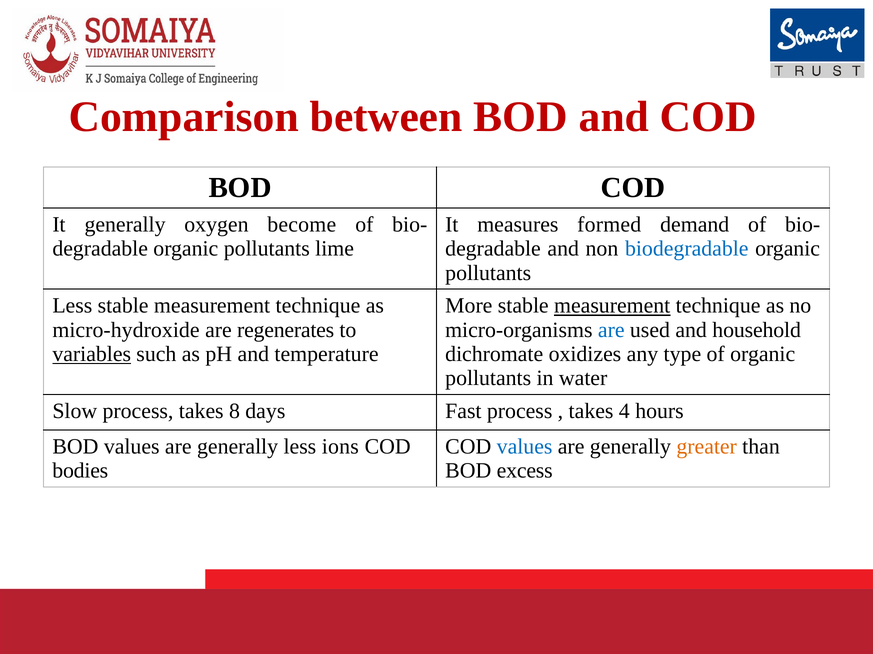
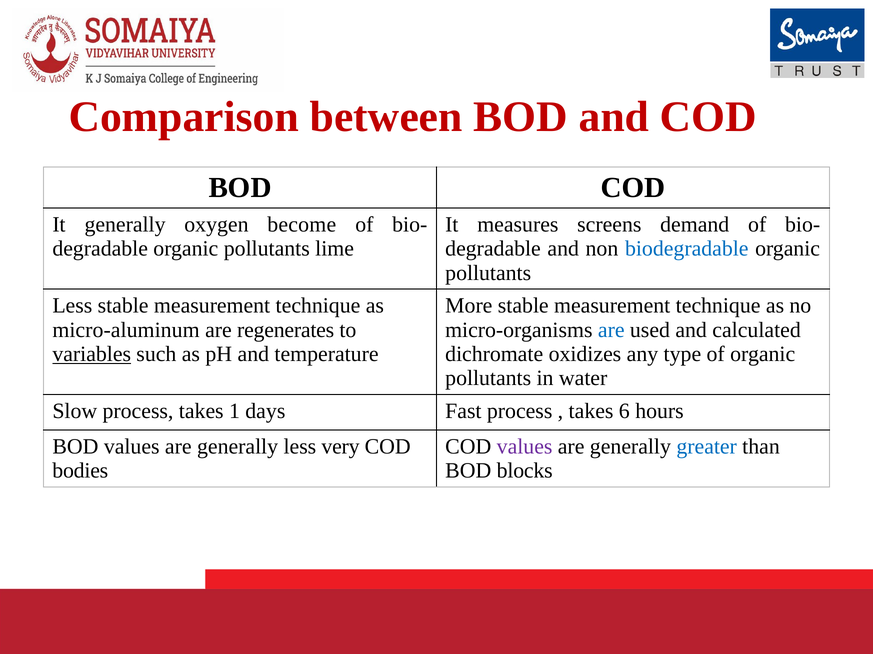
formed: formed -> screens
measurement at (612, 306) underline: present -> none
micro-hydroxide: micro-hydroxide -> micro-aluminum
household: household -> calculated
8: 8 -> 1
4: 4 -> 6
ions: ions -> very
values at (525, 447) colour: blue -> purple
greater colour: orange -> blue
excess: excess -> blocks
